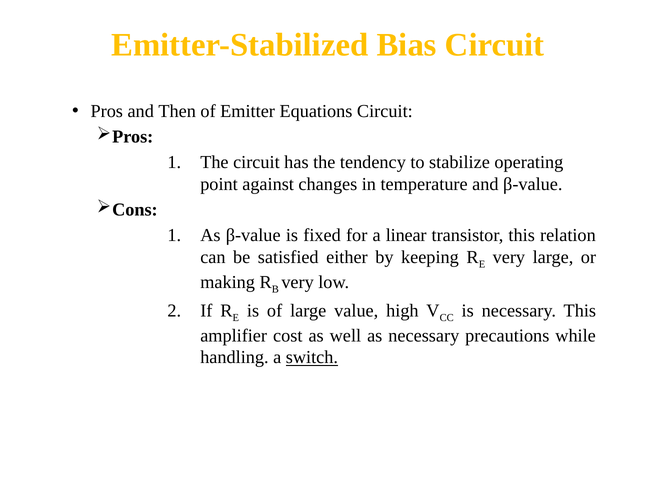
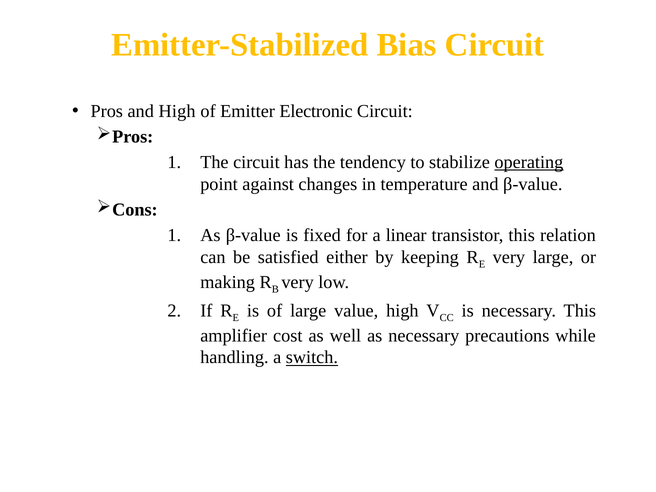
and Then: Then -> High
Equations: Equations -> Electronic
operating underline: none -> present
